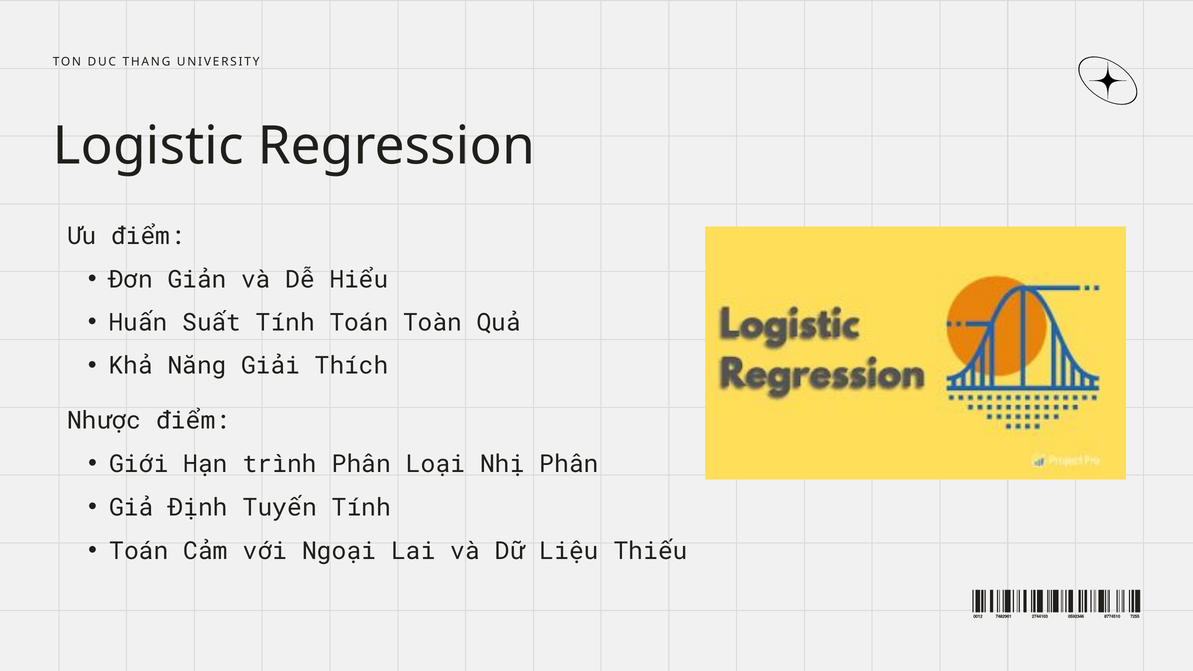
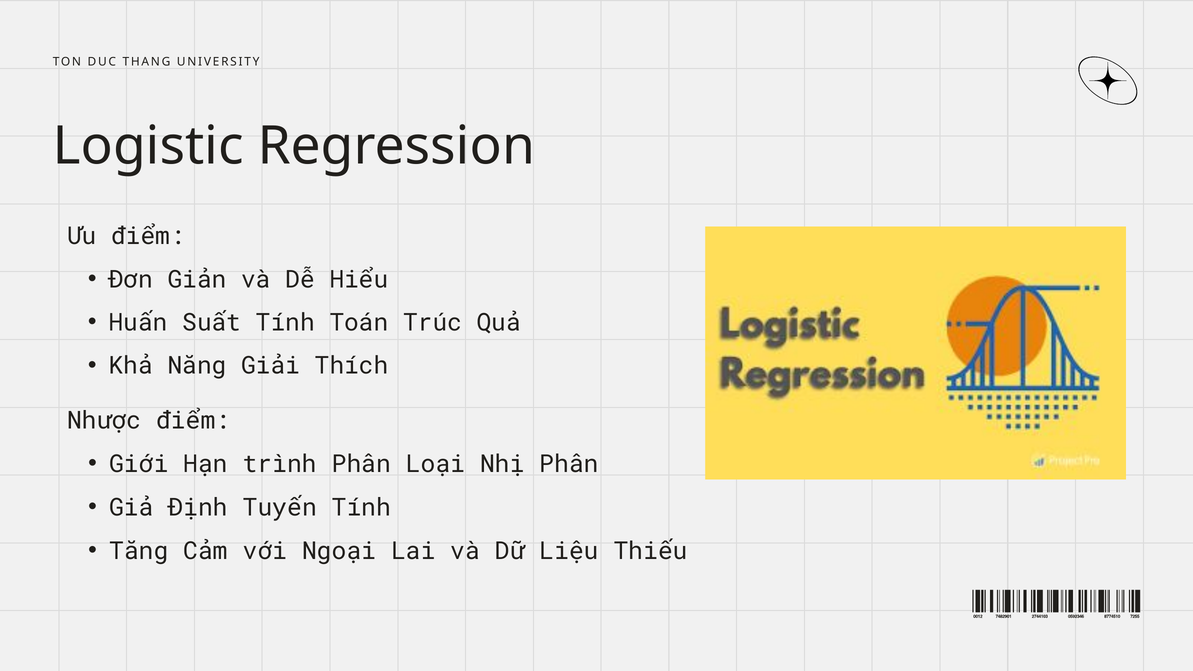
Toàn: Toàn -> Trúc
Toán at (139, 551): Toán -> Tăng
